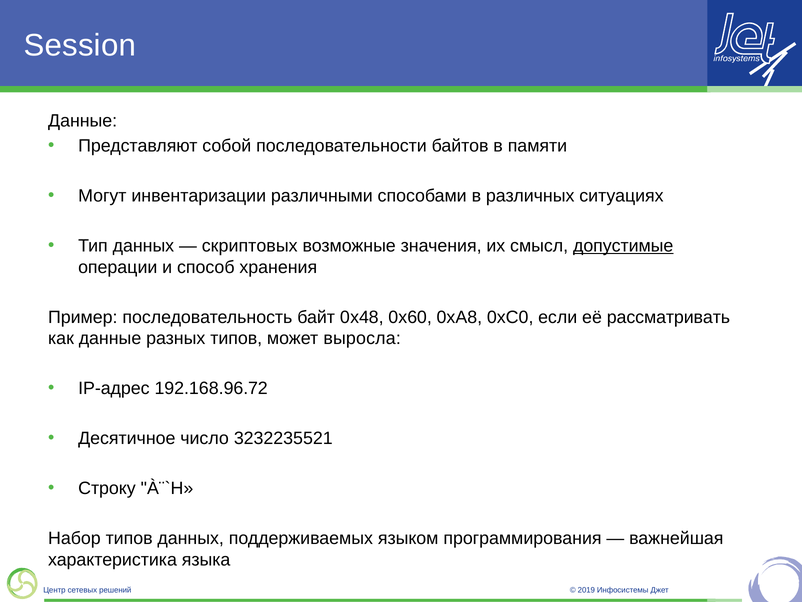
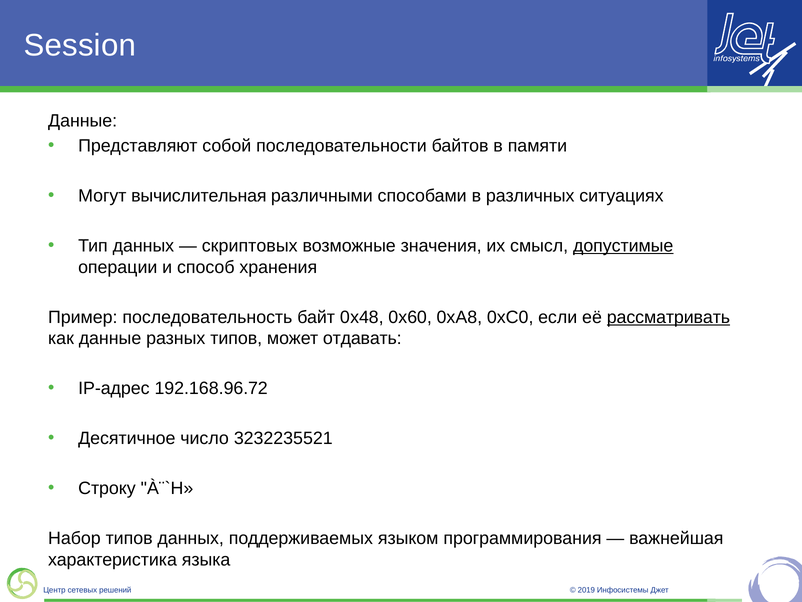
инвентаризации: инвентаризации -> вычислительная
рассматривать underline: none -> present
выросла: выросла -> отдавать
